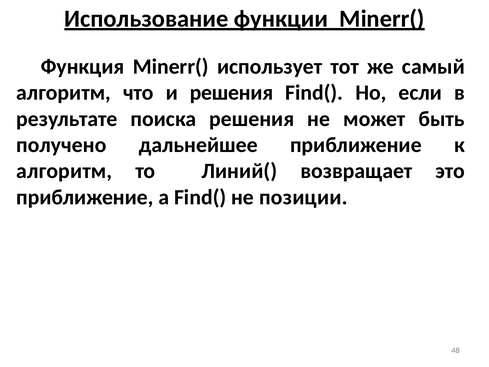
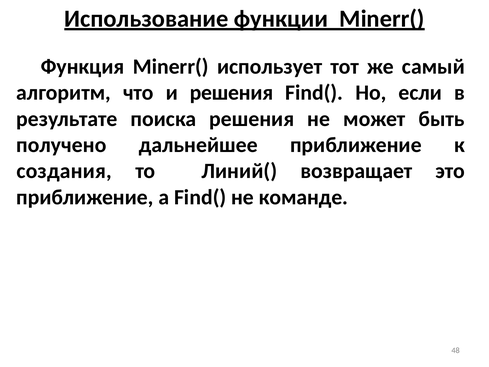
алгоритм at (64, 171): алгоритм -> создания
позиции: позиции -> команде
